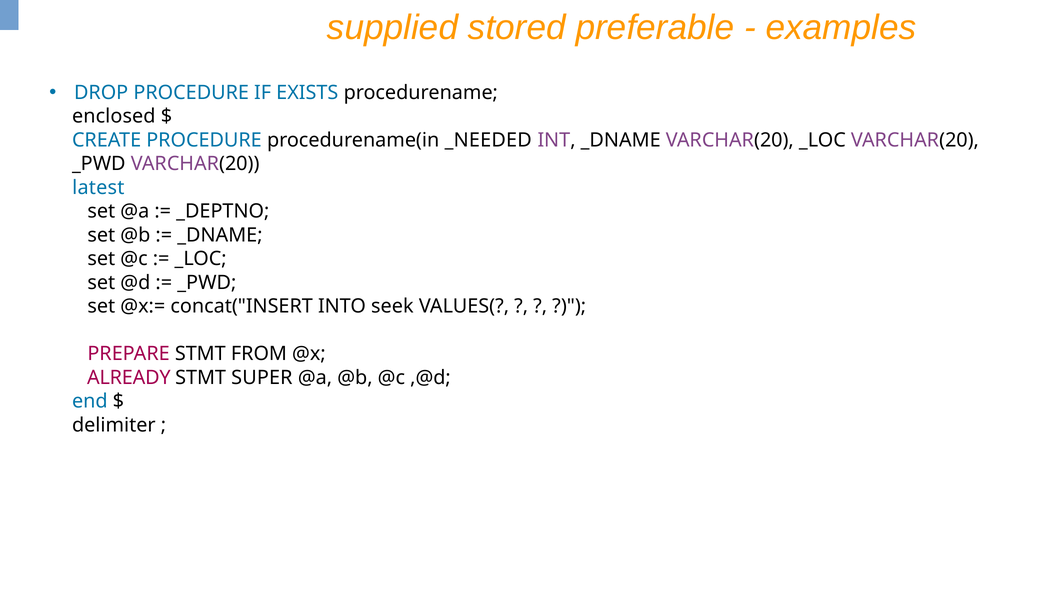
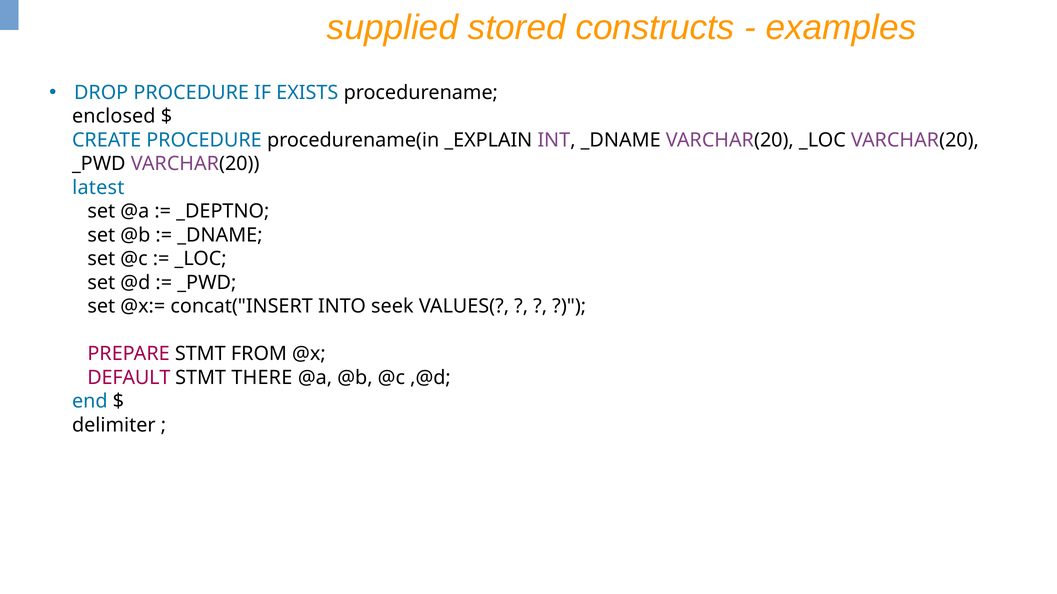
preferable: preferable -> constructs
_NEEDED: _NEEDED -> _EXPLAIN
ALREADY: ALREADY -> DEFAULT
SUPER: SUPER -> THERE
